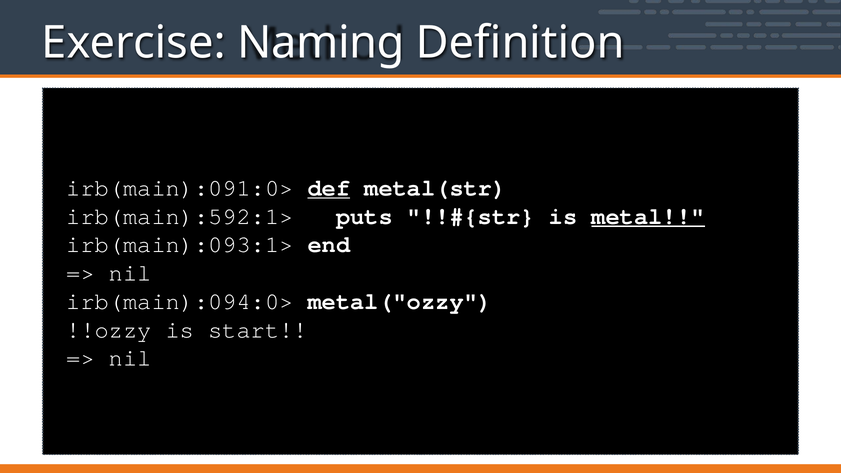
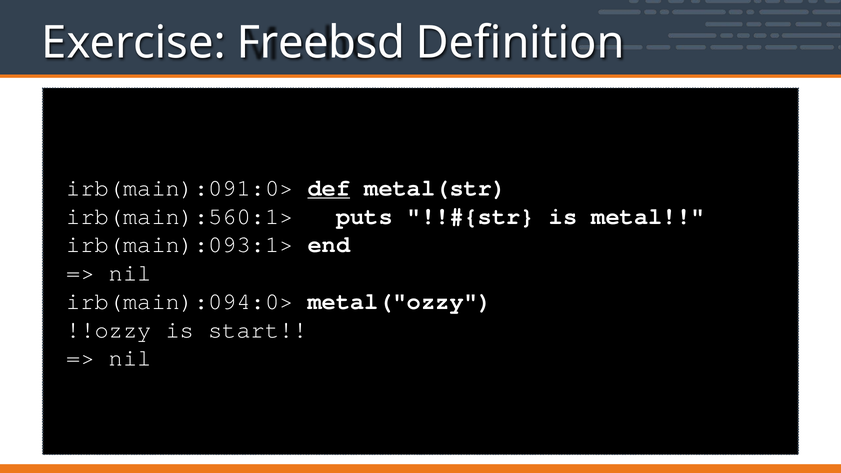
Naming: Naming -> Freebsd
irb(main):592:1>: irb(main):592:1> -> irb(main):560:1>
metal underline: present -> none
